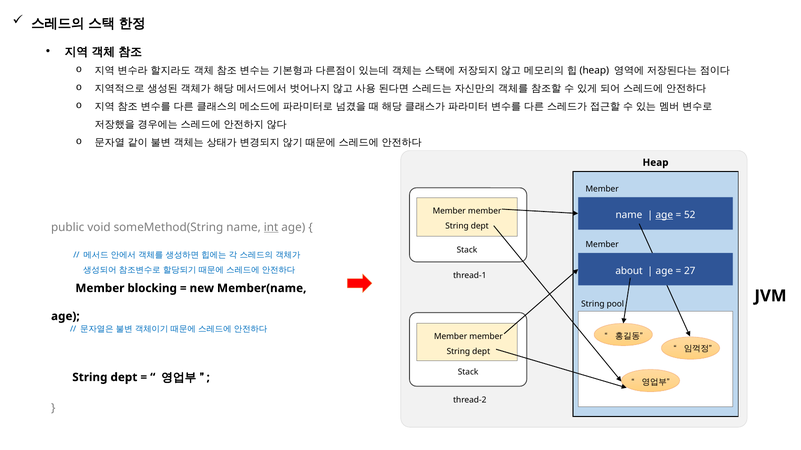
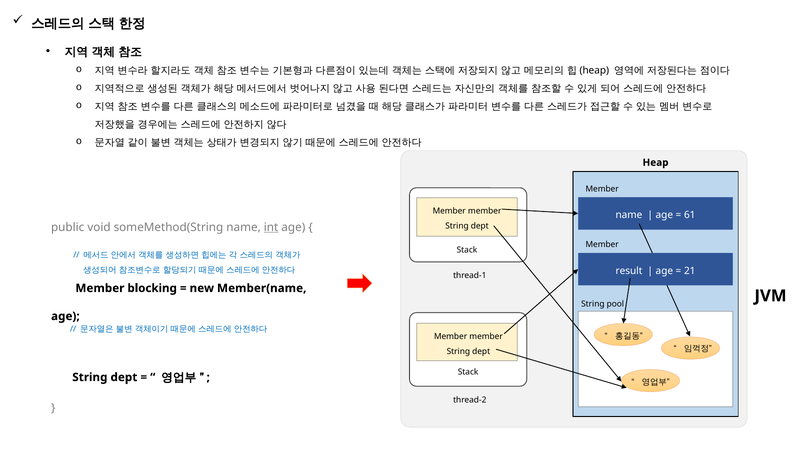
age at (664, 215) underline: present -> none
52: 52 -> 61
about: about -> result
27: 27 -> 21
